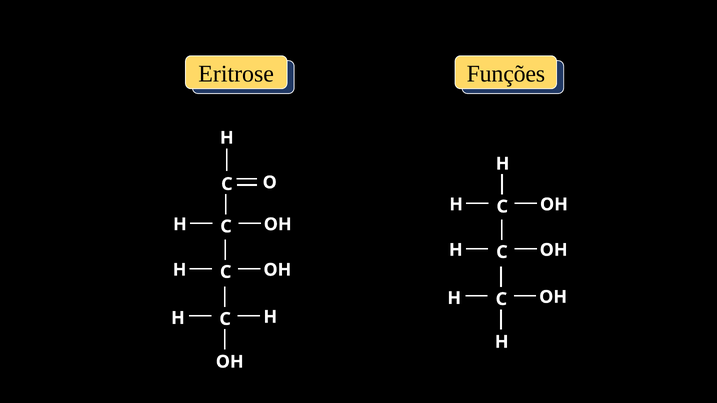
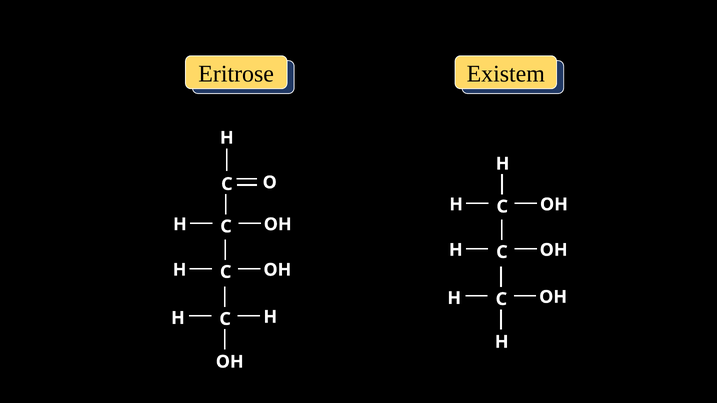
Funções: Funções -> Existem
